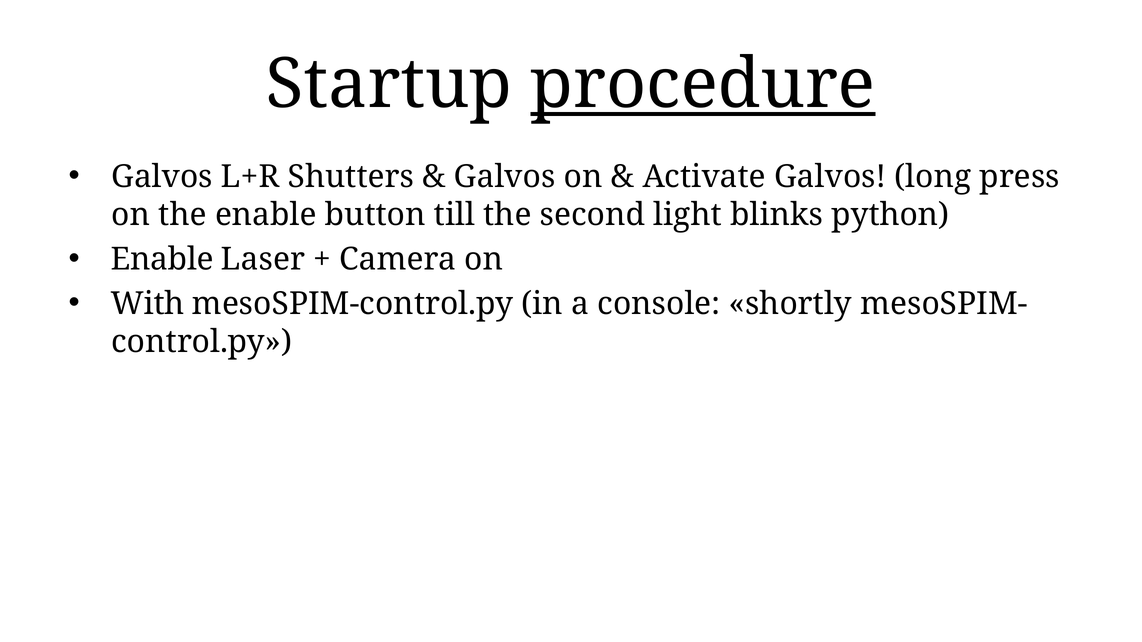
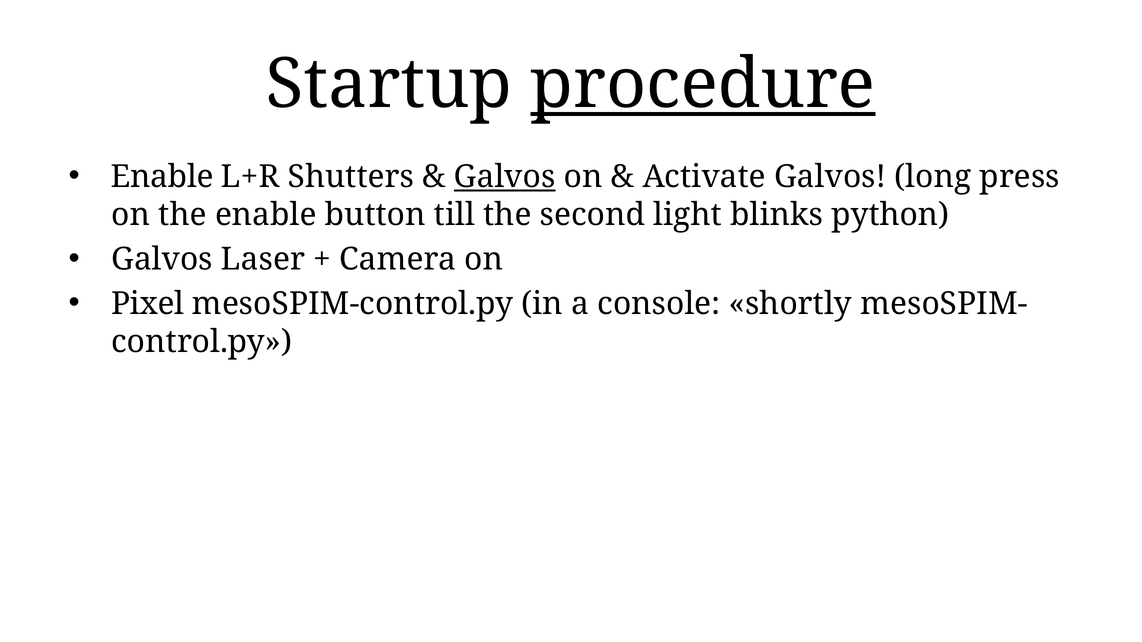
Galvos at (162, 177): Galvos -> Enable
Galvos at (505, 177) underline: none -> present
Enable at (162, 260): Enable -> Galvos
With: With -> Pixel
